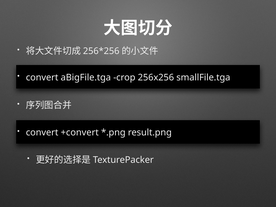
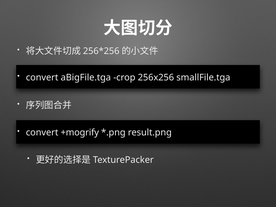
+convert: +convert -> +mogrify
